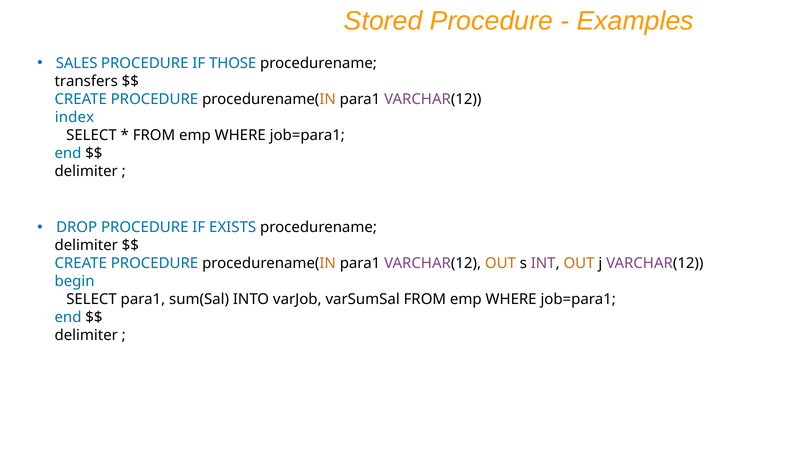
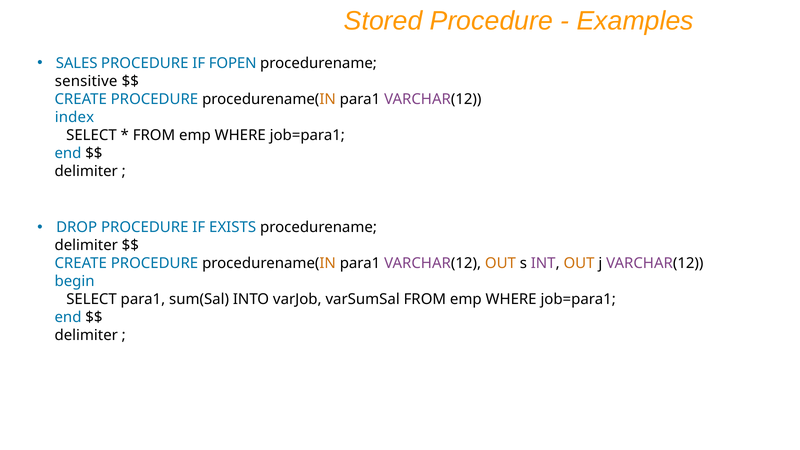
THOSE: THOSE -> FOPEN
transfers: transfers -> sensitive
